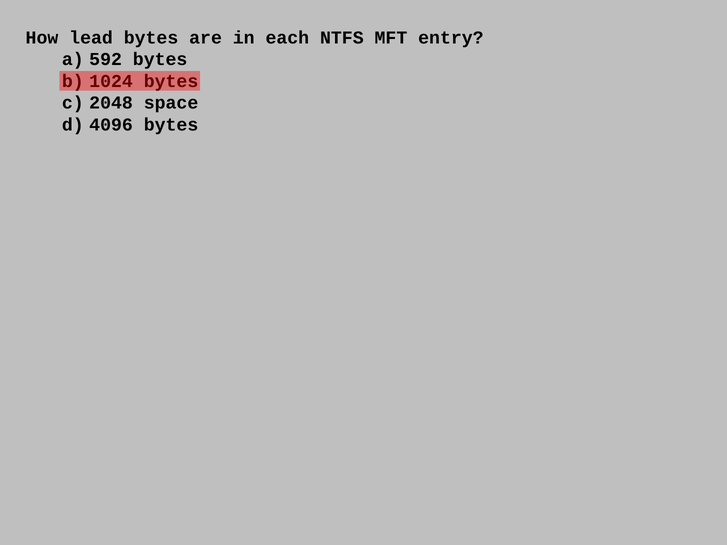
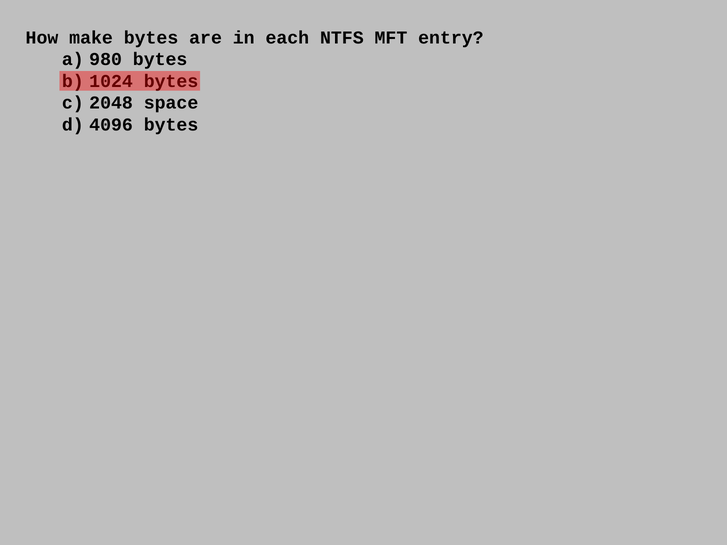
lead: lead -> make
592: 592 -> 980
